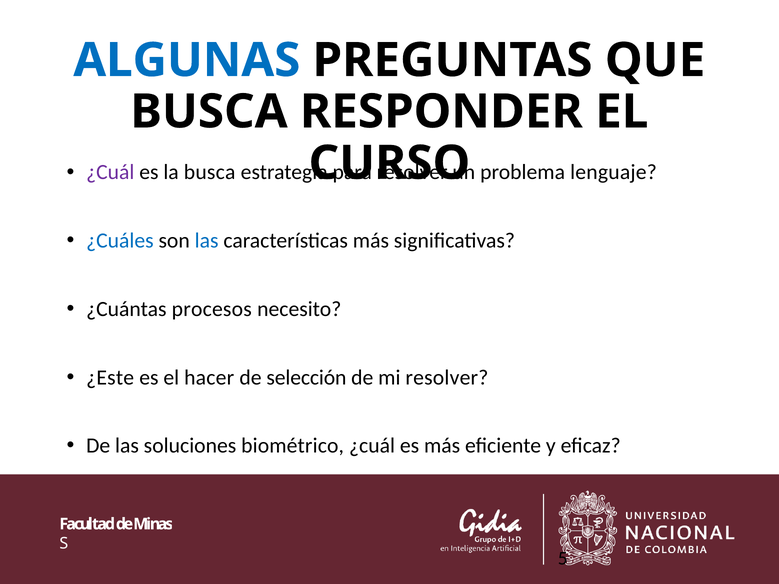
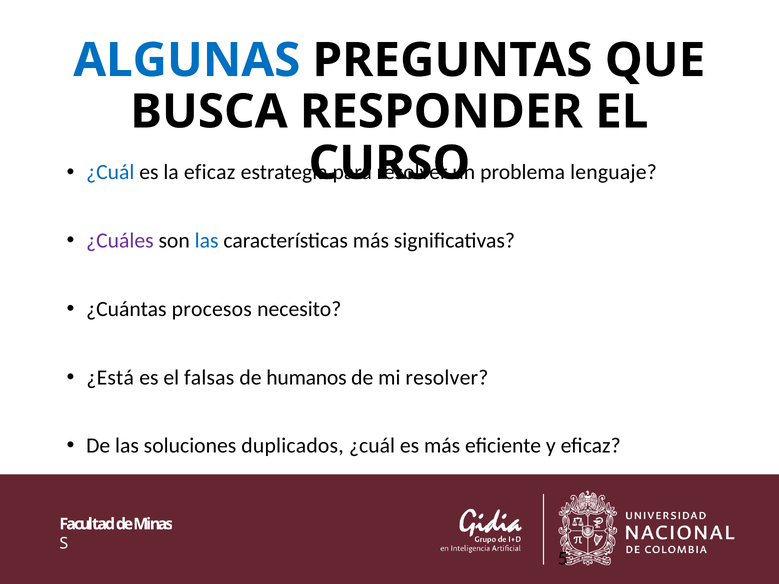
¿Cuál at (110, 172) colour: purple -> blue
la busca: busca -> eficaz
¿Cuáles colour: blue -> purple
¿Este: ¿Este -> ¿Está
hacer: hacer -> falsas
selección: selección -> humanos
biométrico: biométrico -> duplicados
